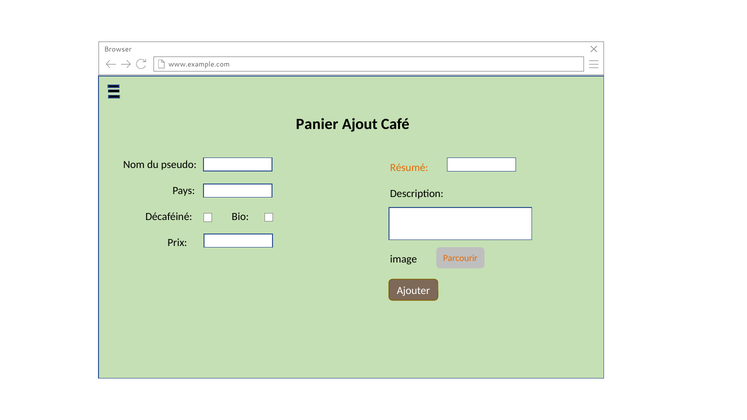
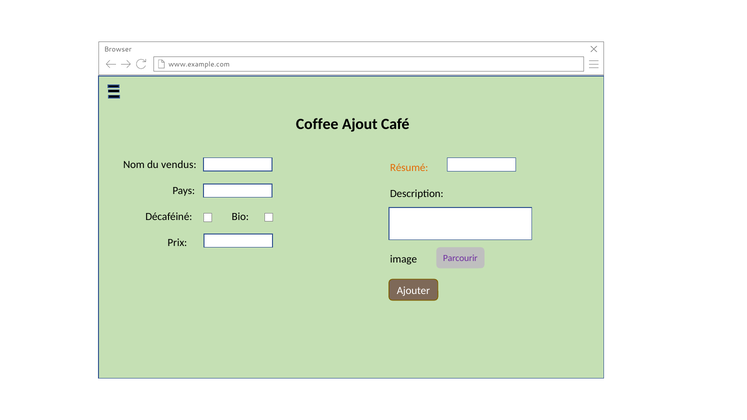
Panier: Panier -> Coffee
pseudo: pseudo -> vendus
Parcourir colour: orange -> purple
